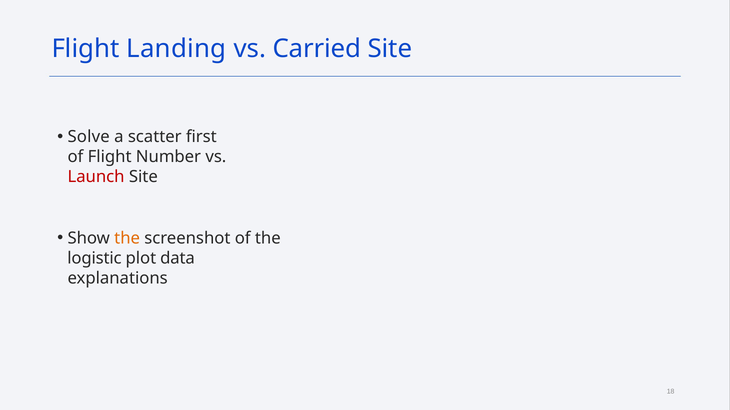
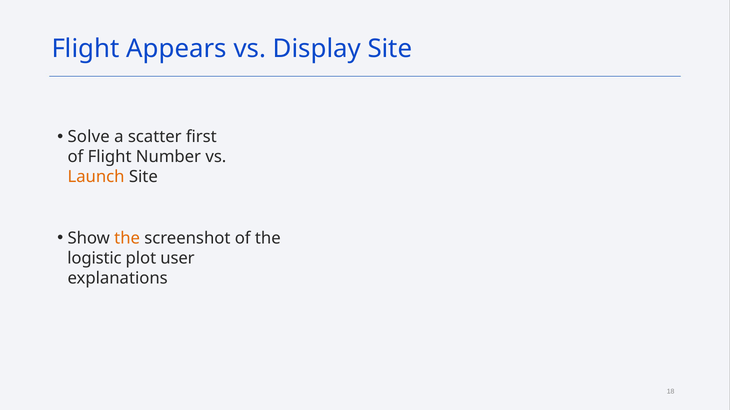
Landing: Landing -> Appears
Carried: Carried -> Display
Launch colour: red -> orange
data: data -> user
